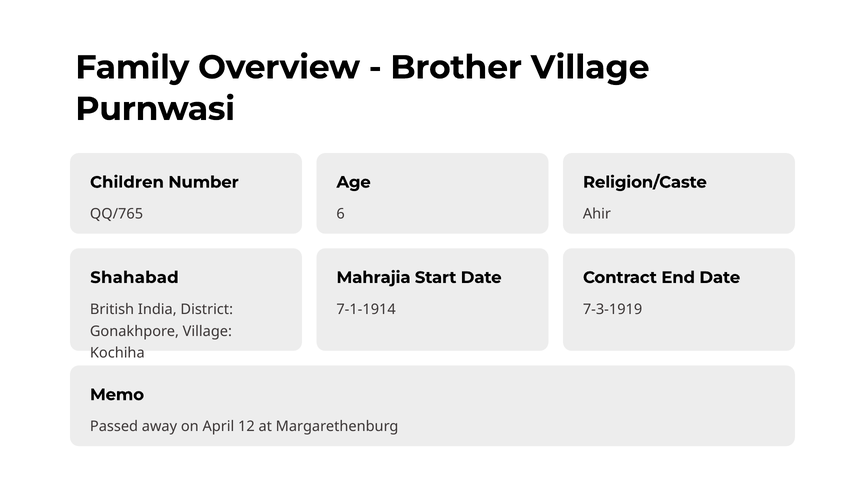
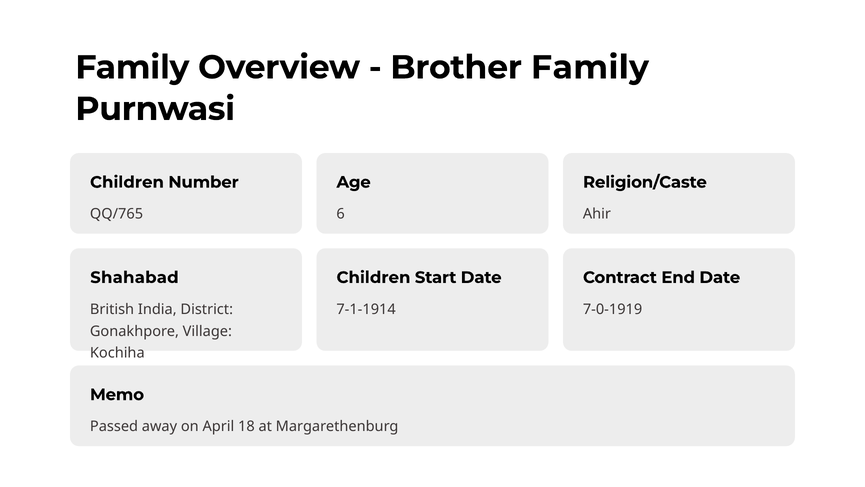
Brother Village: Village -> Family
Mahrajia at (374, 277): Mahrajia -> Children
7-3-1919: 7-3-1919 -> 7-0-1919
12: 12 -> 18
